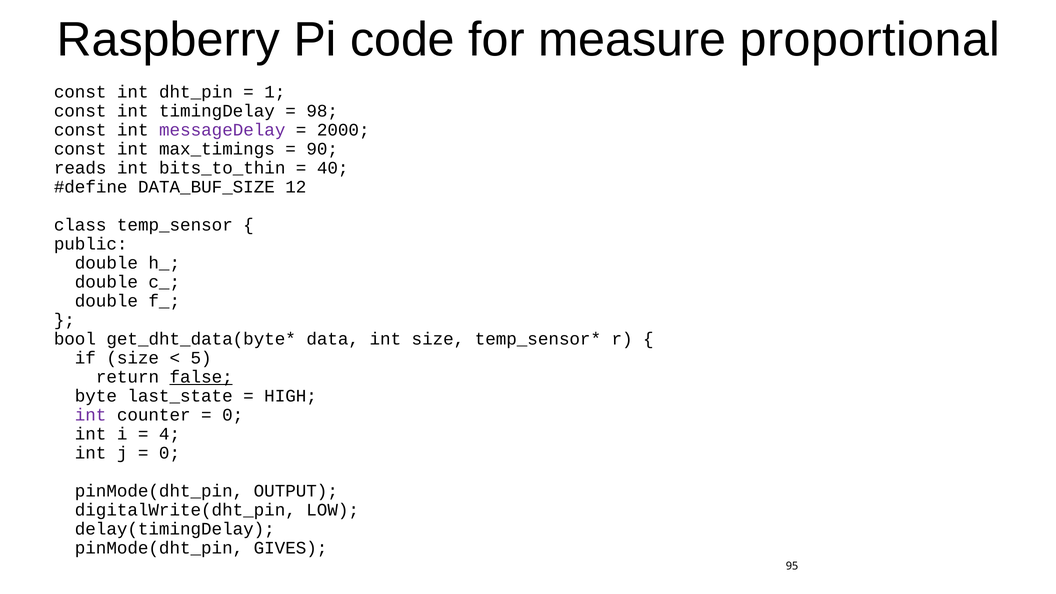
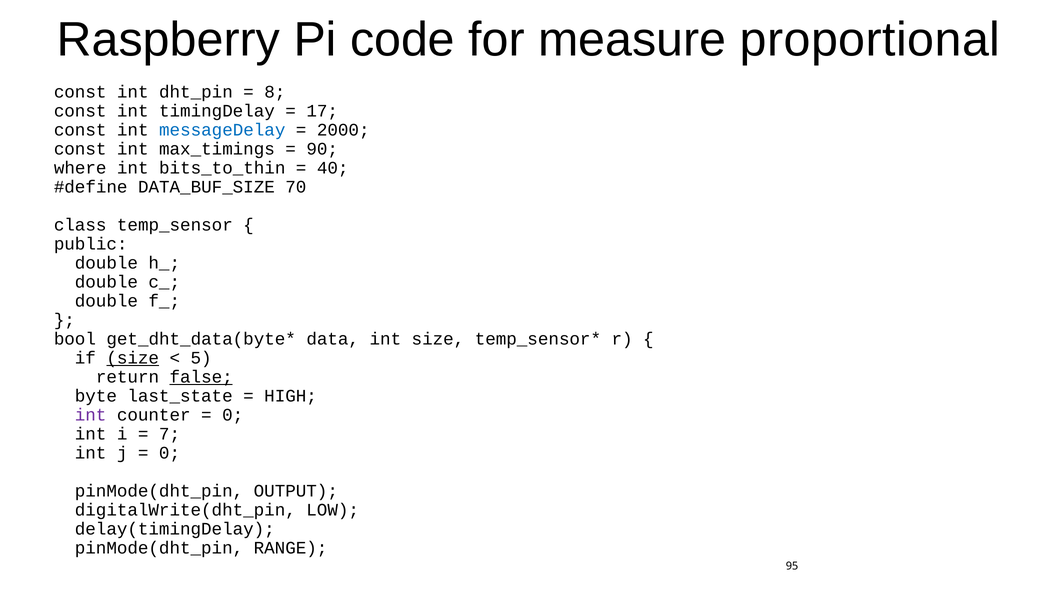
1: 1 -> 8
98: 98 -> 17
messageDelay colour: purple -> blue
reads: reads -> where
12: 12 -> 70
size at (133, 358) underline: none -> present
4: 4 -> 7
GIVES: GIVES -> RANGE
